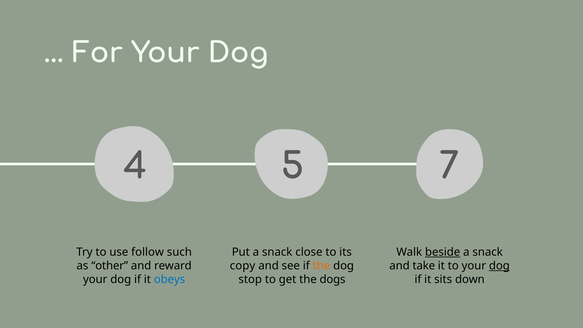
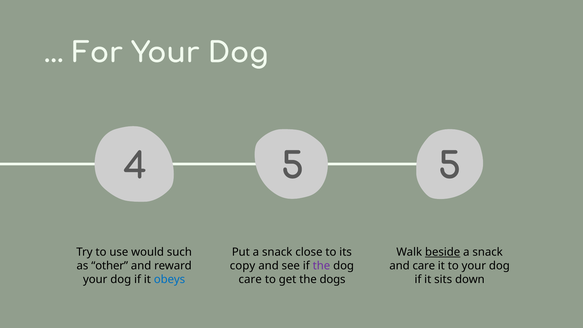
5 7: 7 -> 5
follow: follow -> would
the at (321, 266) colour: orange -> purple
and take: take -> care
dog at (499, 266) underline: present -> none
stop at (250, 279): stop -> care
